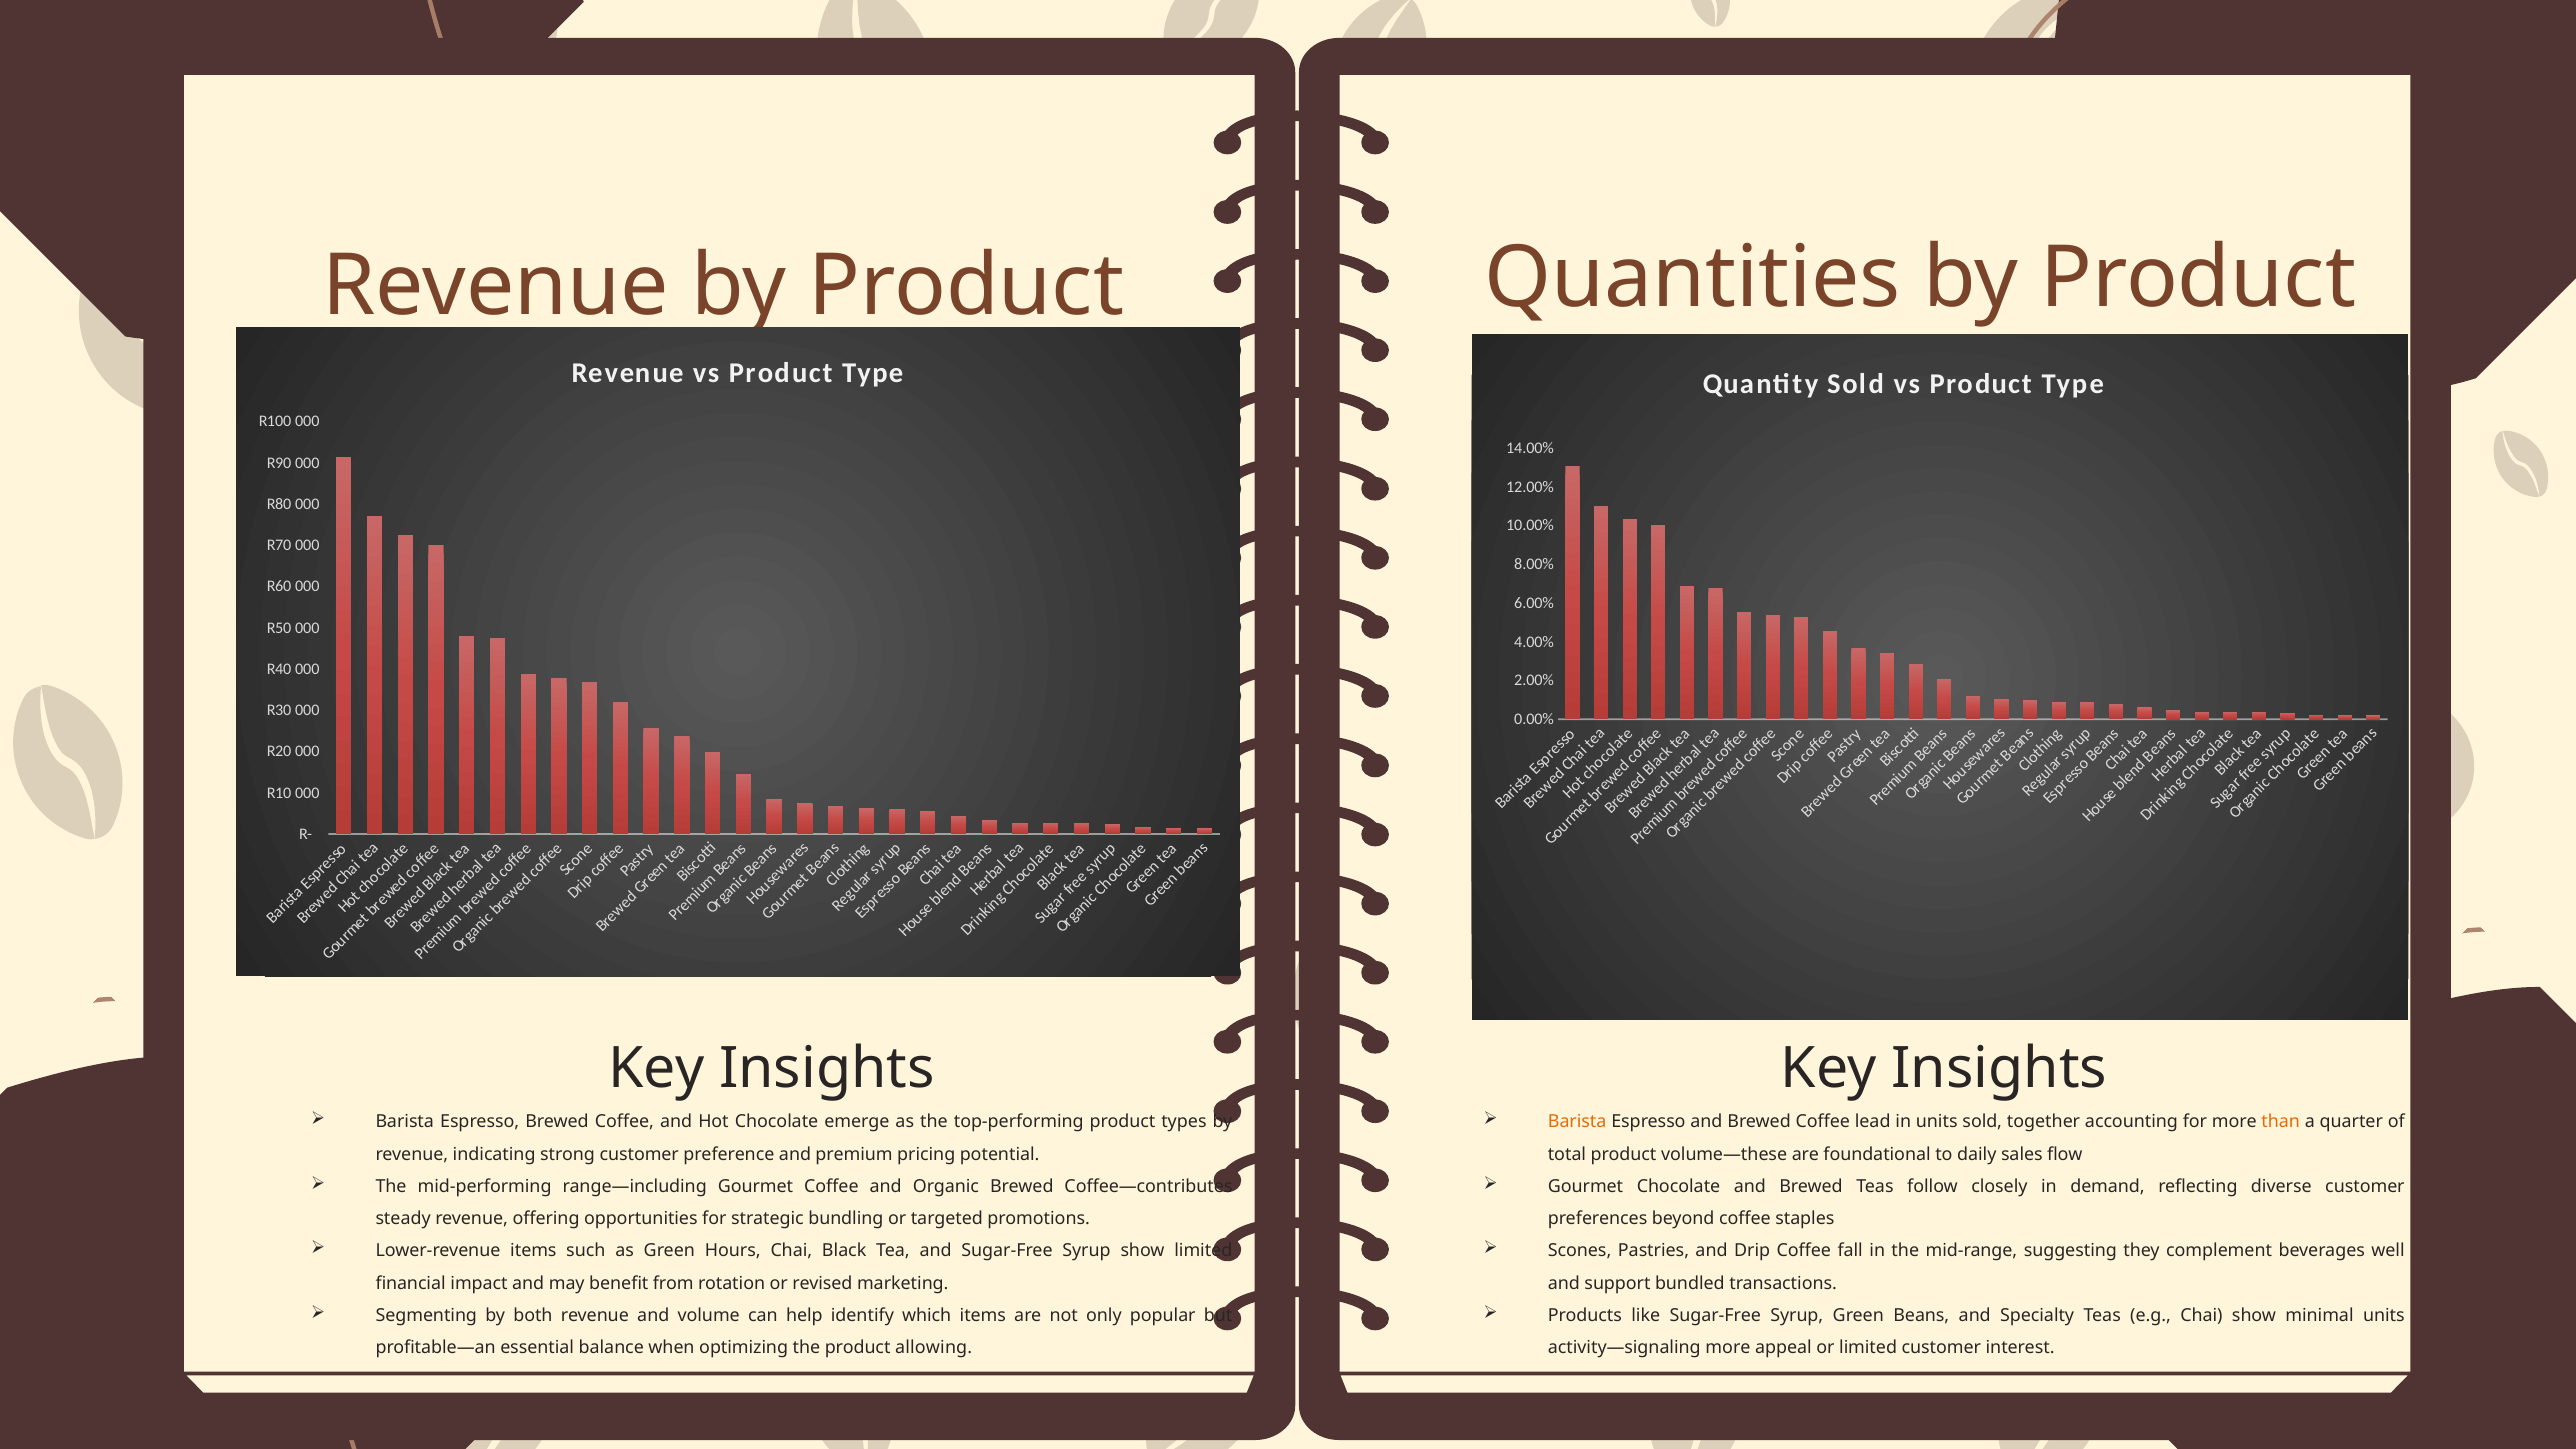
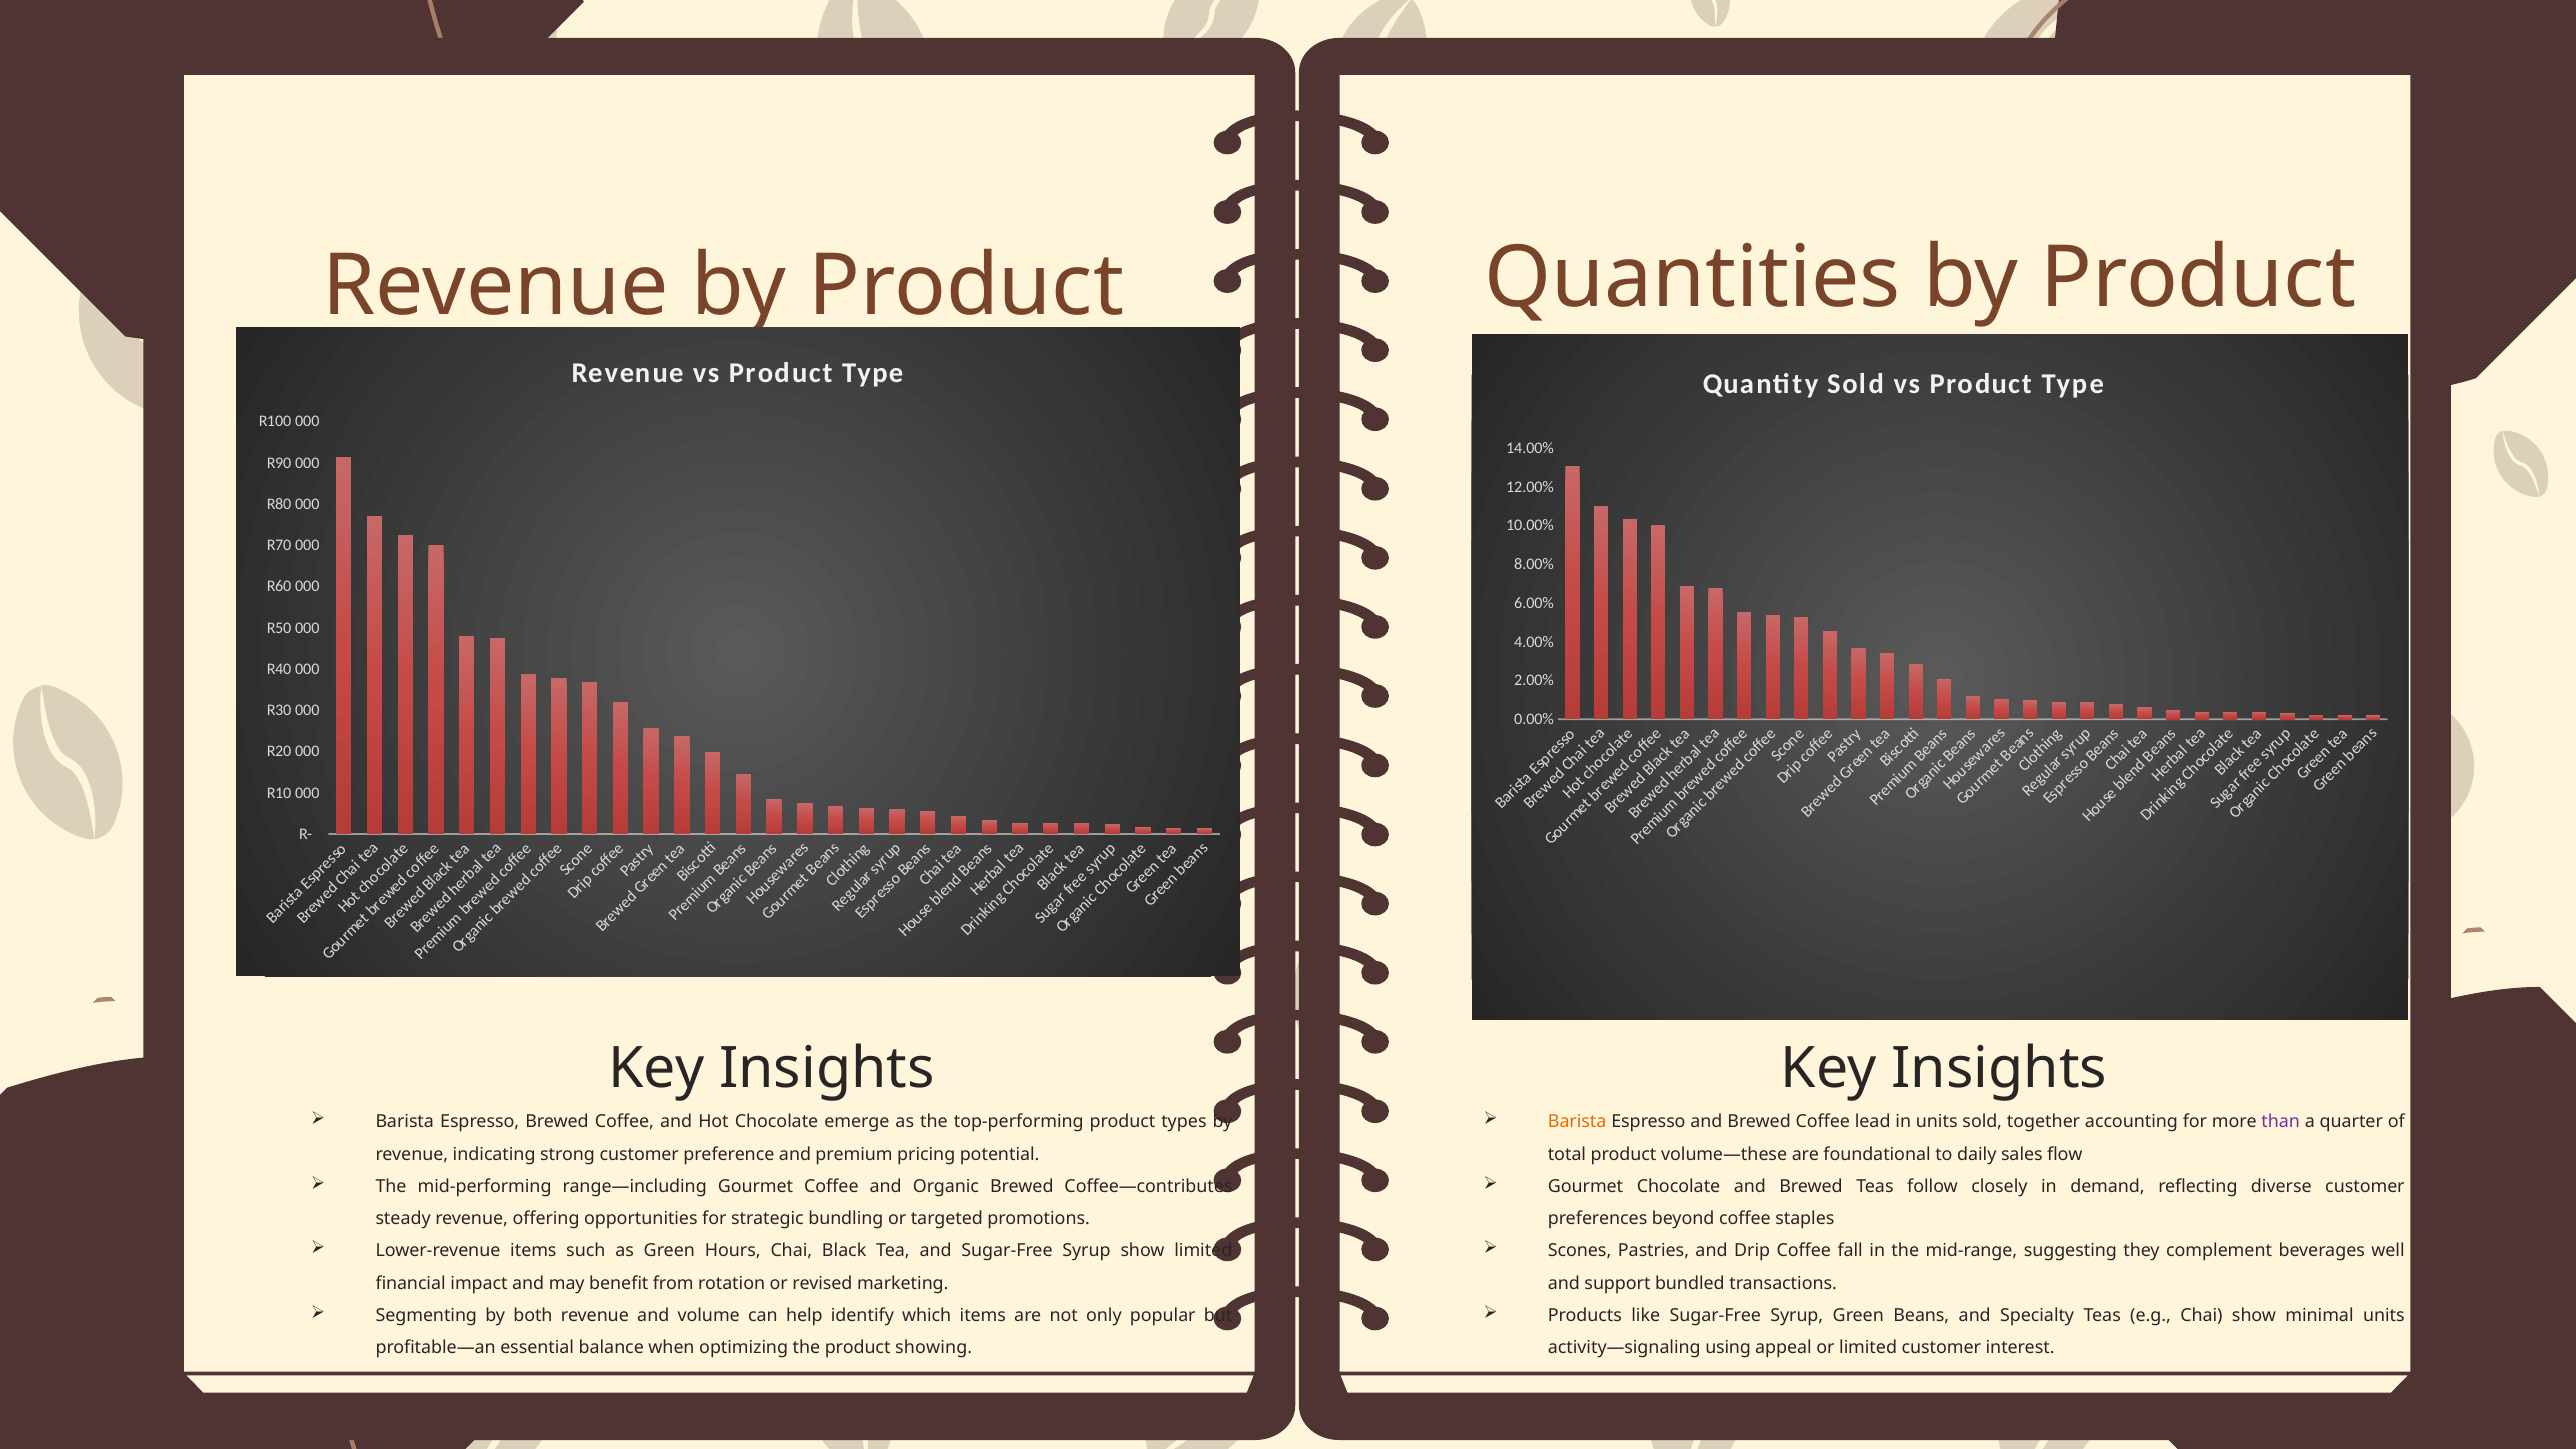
than colour: orange -> purple
allowing: allowing -> showing
activity—signaling more: more -> using
